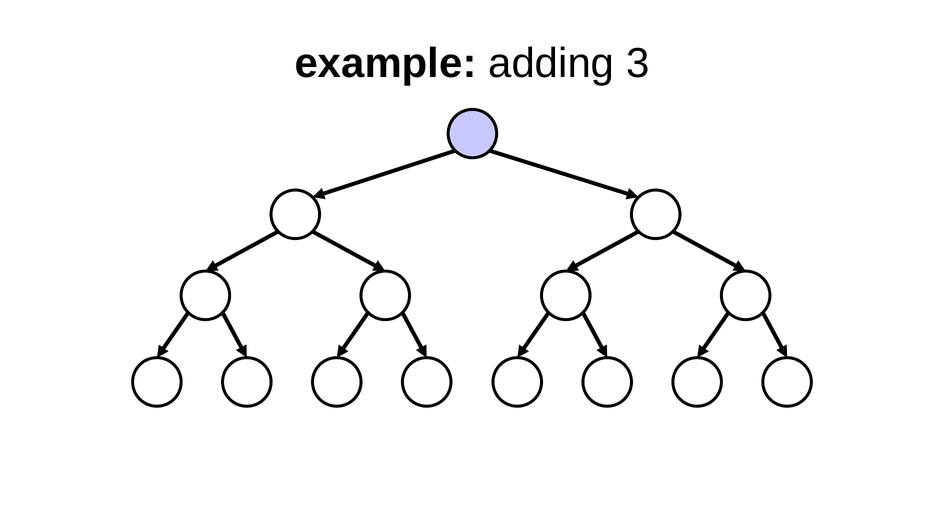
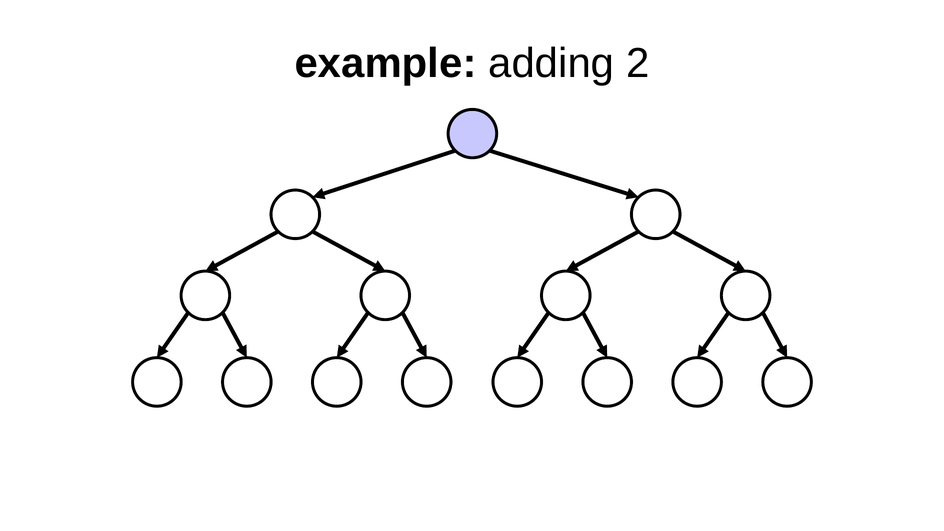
adding 3: 3 -> 2
